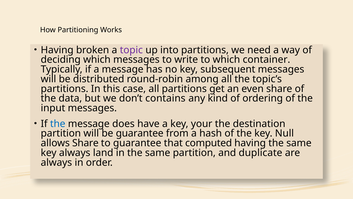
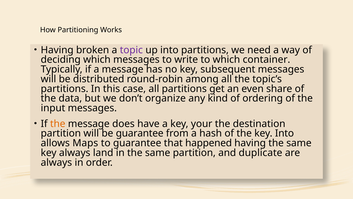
contains: contains -> organize
the at (58, 123) colour: blue -> orange
key Null: Null -> Into
allows Share: Share -> Maps
computed: computed -> happened
